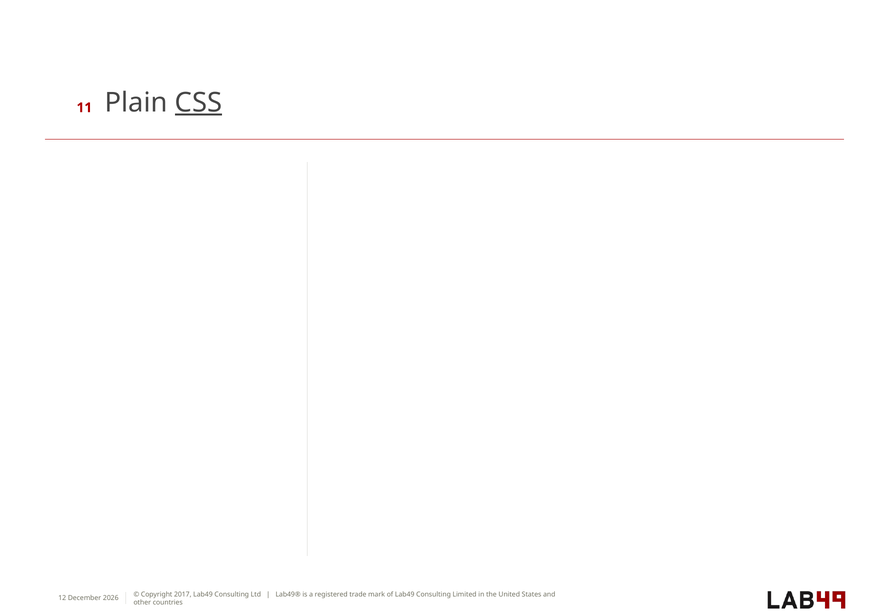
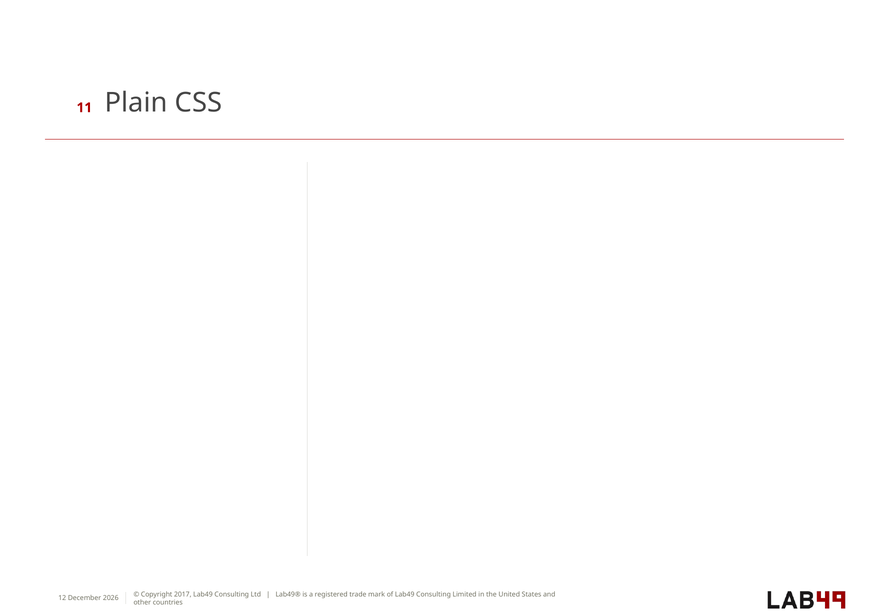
CSS underline: present -> none
